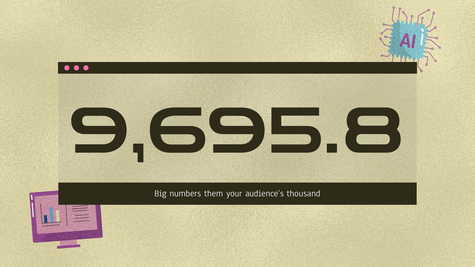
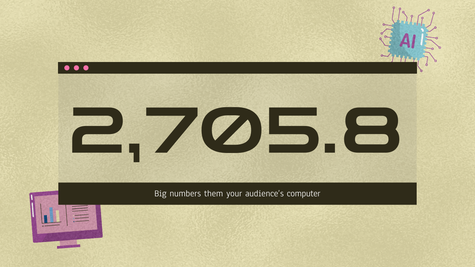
9,695.8: 9,695.8 -> 2,705.8
thousand: thousand -> computer
